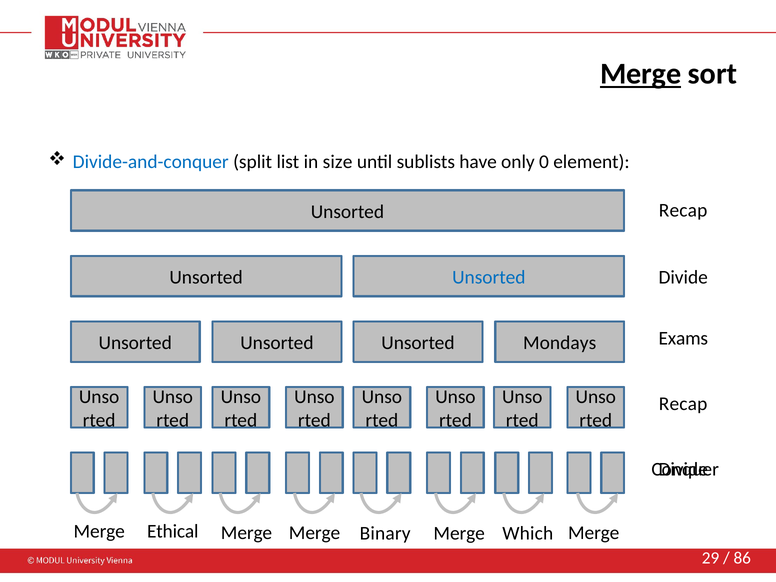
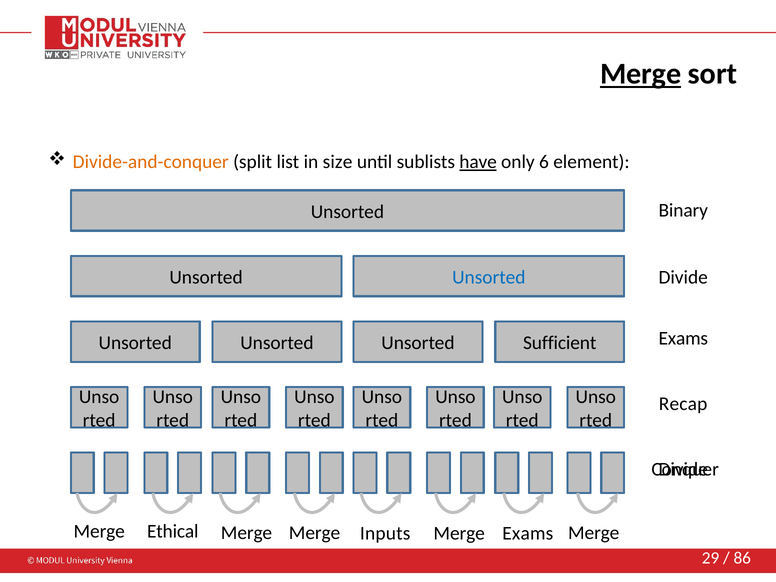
Divide-and-conquer colour: blue -> orange
have underline: none -> present
0: 0 -> 6
Unsorted Recap: Recap -> Binary
Mondays: Mondays -> Sufficient
Binary: Binary -> Inputs
Merge Which: Which -> Exams
